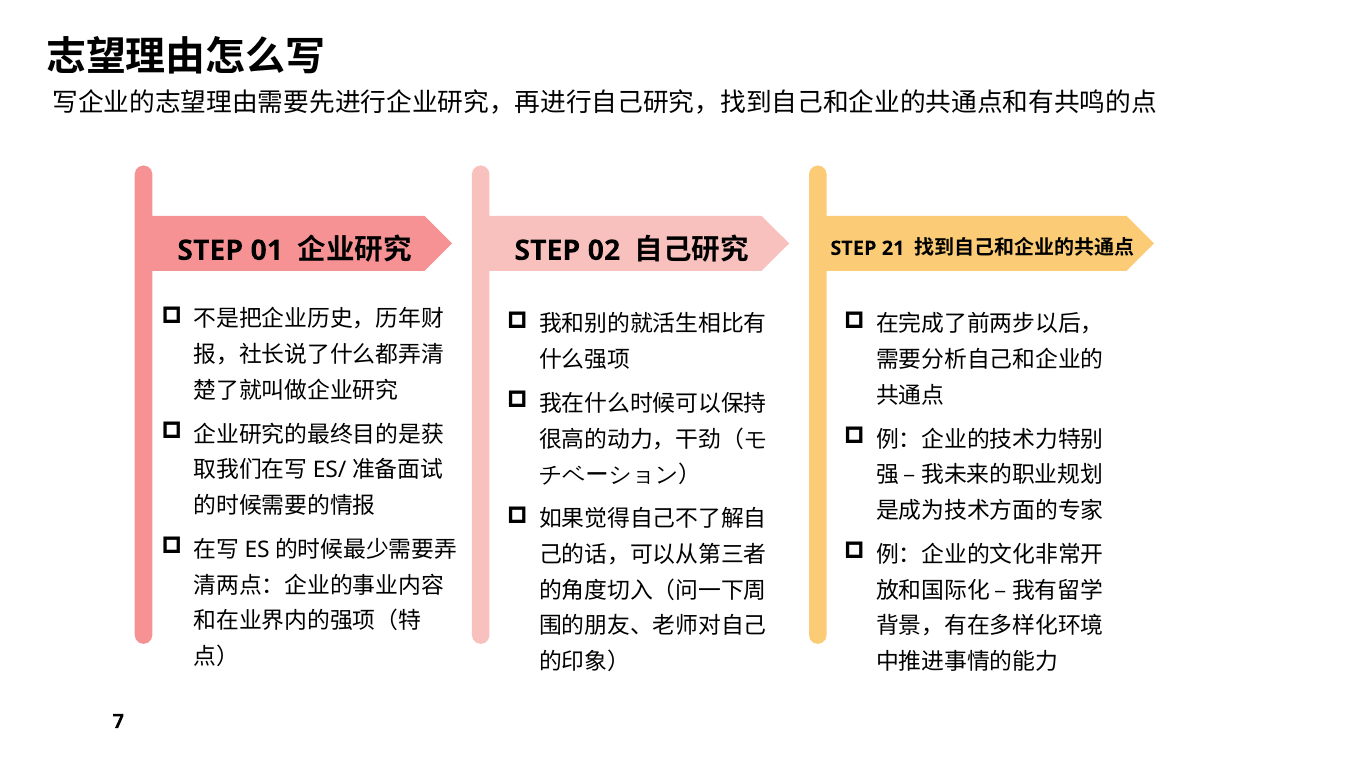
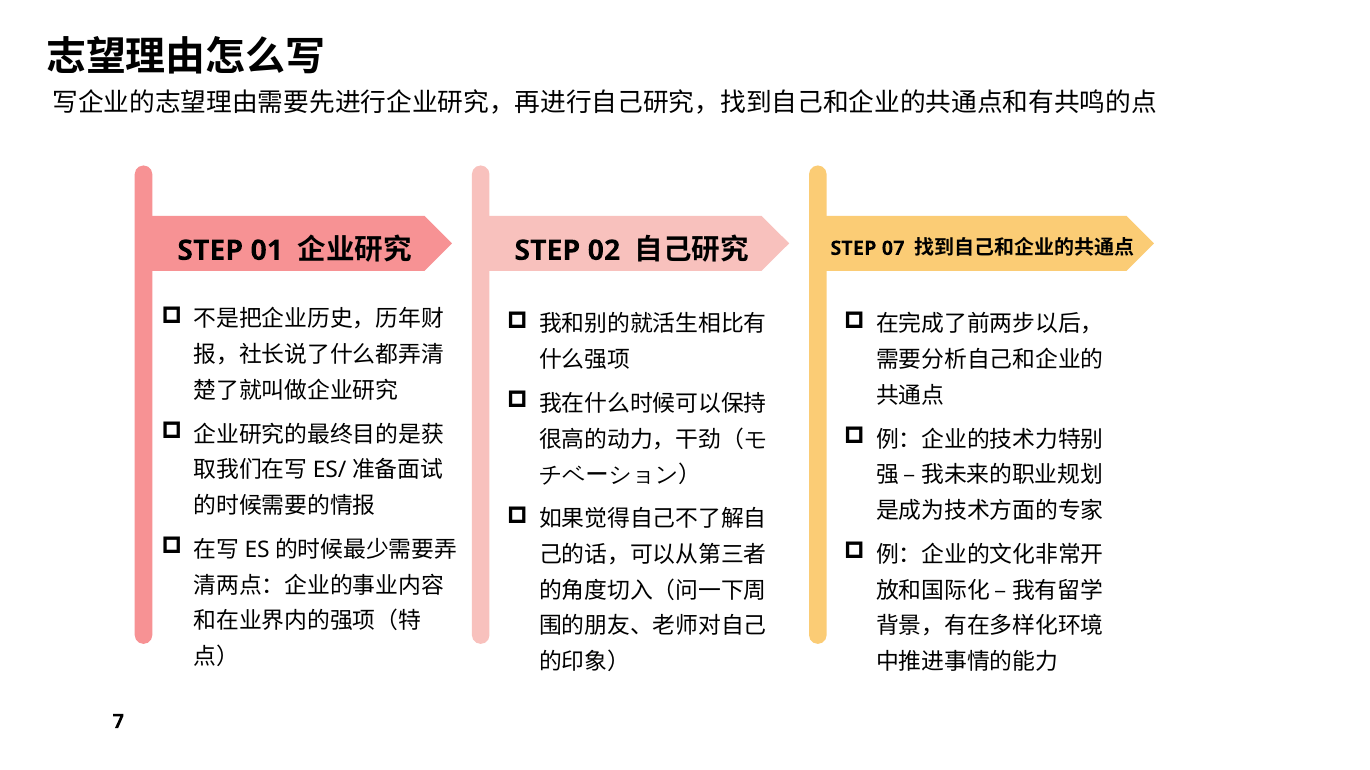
21: 21 -> 07
